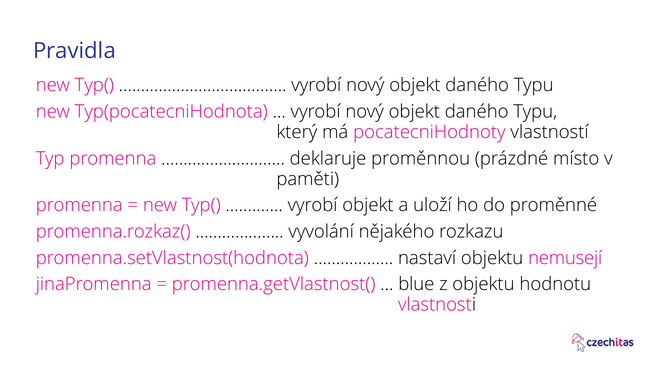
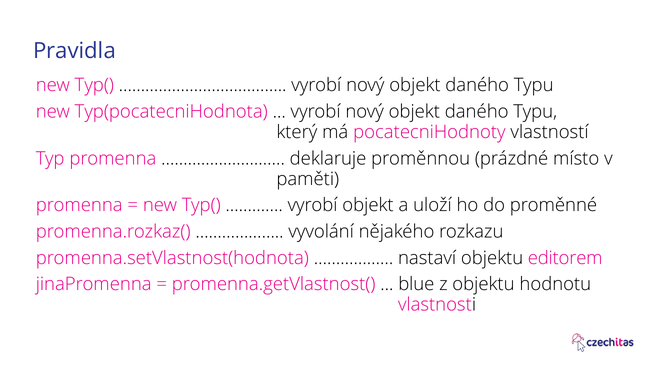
nemusejí: nemusejí -> editorem
